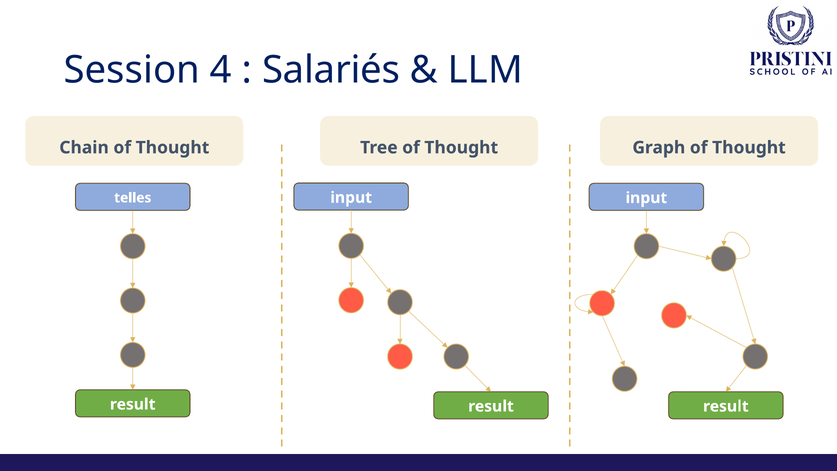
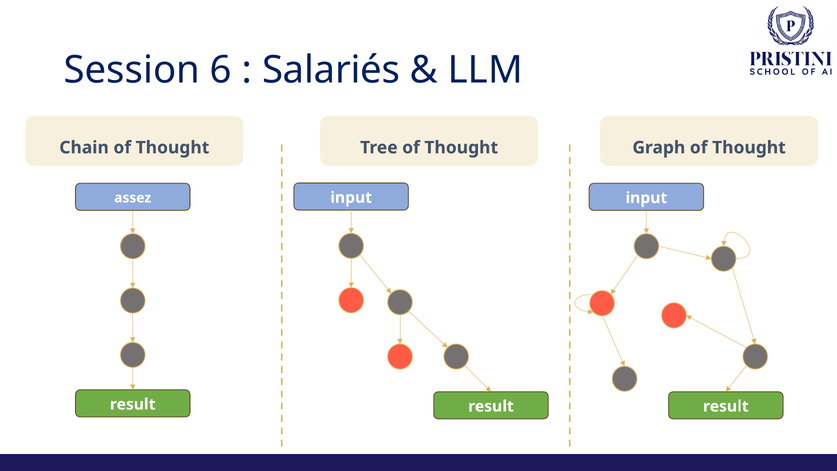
4: 4 -> 6
telles: telles -> assez
